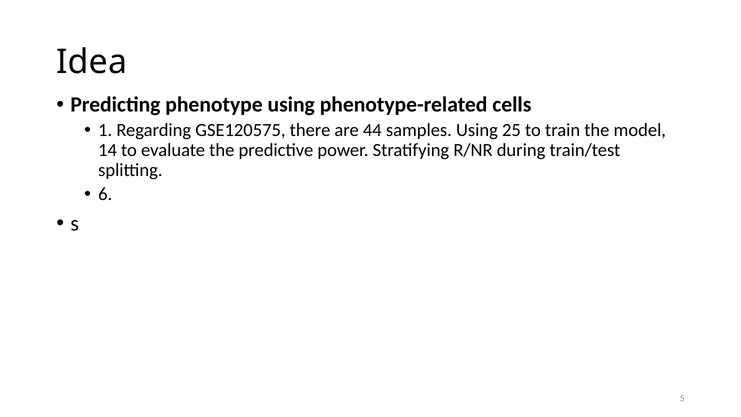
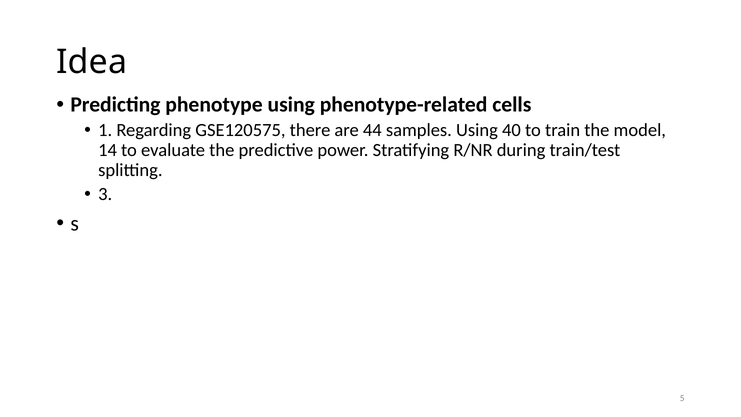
25: 25 -> 40
6: 6 -> 3
